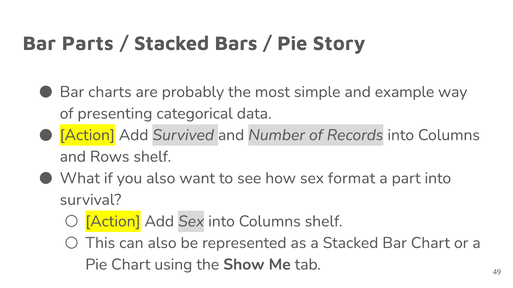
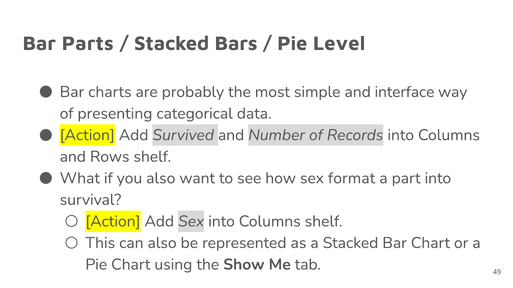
Story: Story -> Level
example: example -> interface
